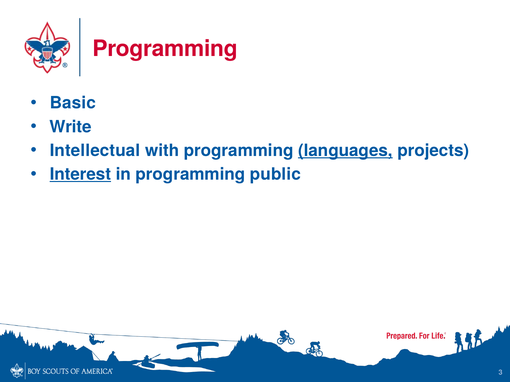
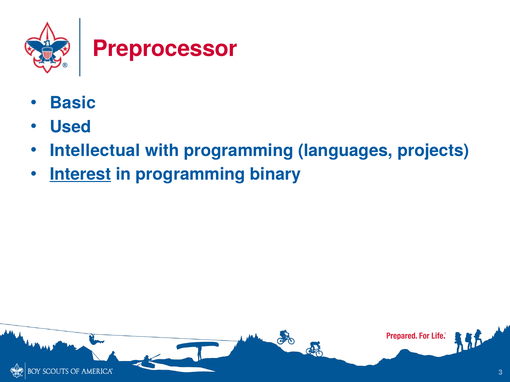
Programming at (165, 49): Programming -> Preprocessor
Write: Write -> Used
languages underline: present -> none
public: public -> binary
